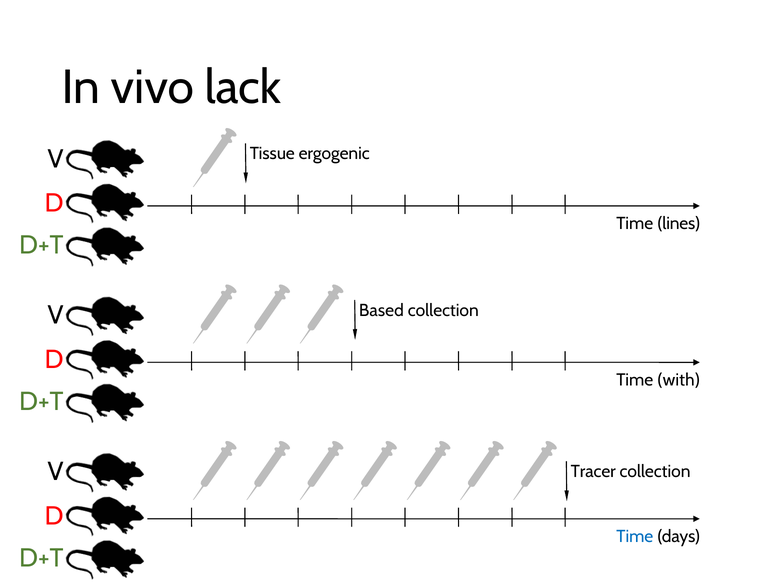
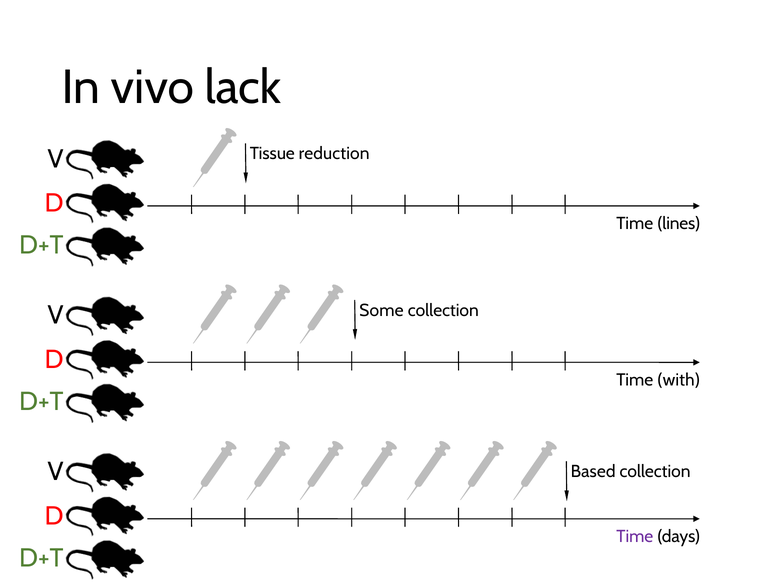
ergogenic: ergogenic -> reduction
Based: Based -> Some
Tracer: Tracer -> Based
Time at (635, 537) colour: blue -> purple
